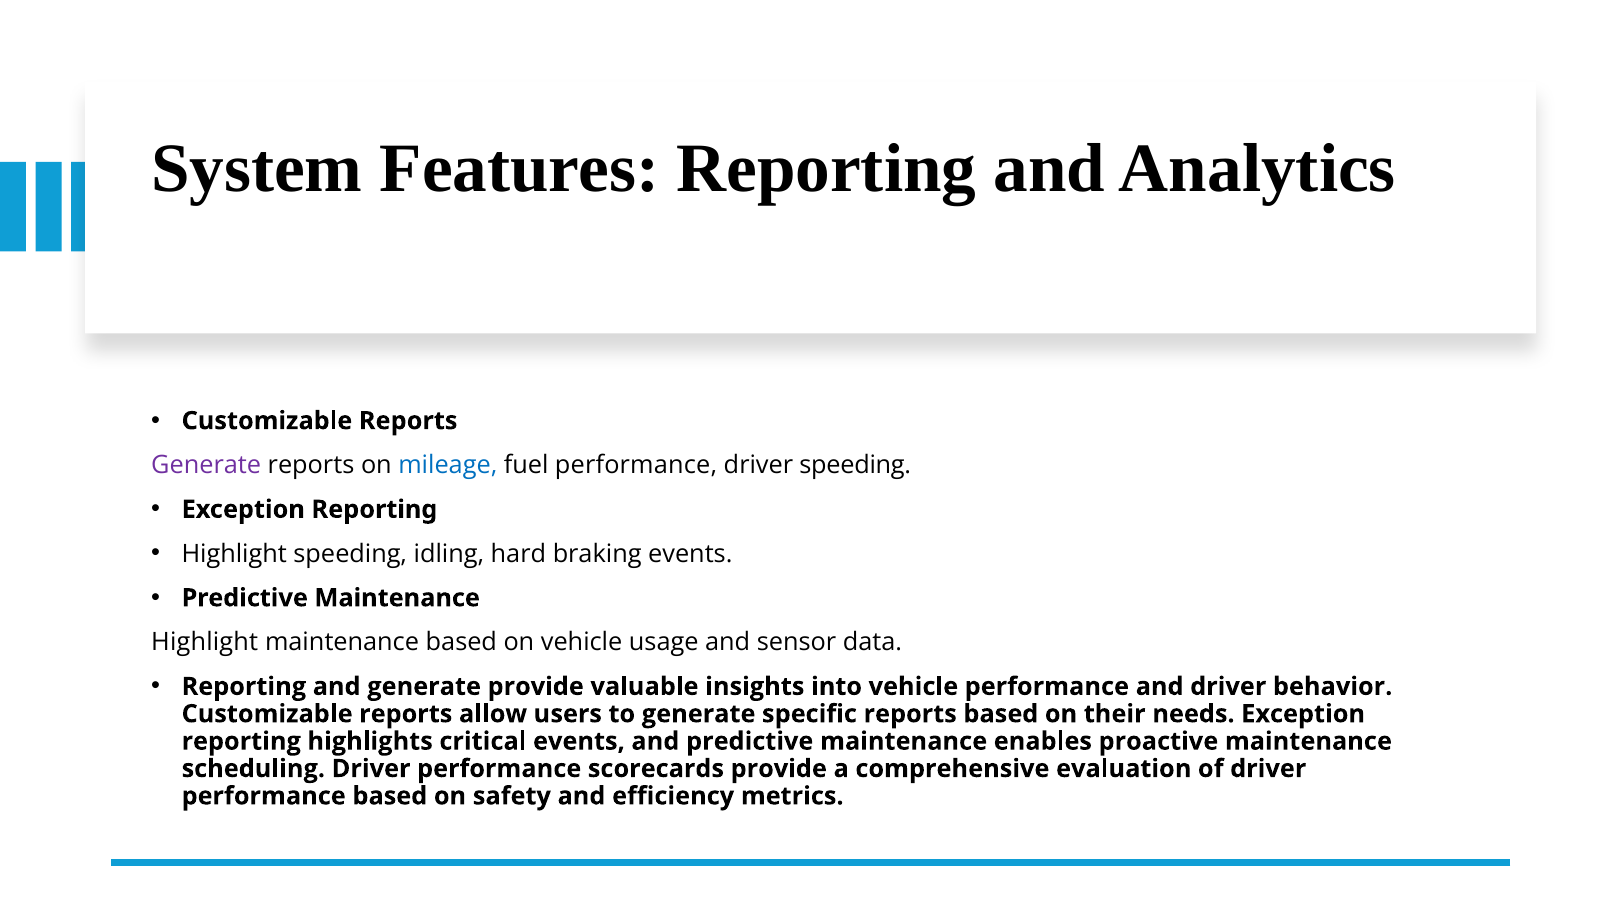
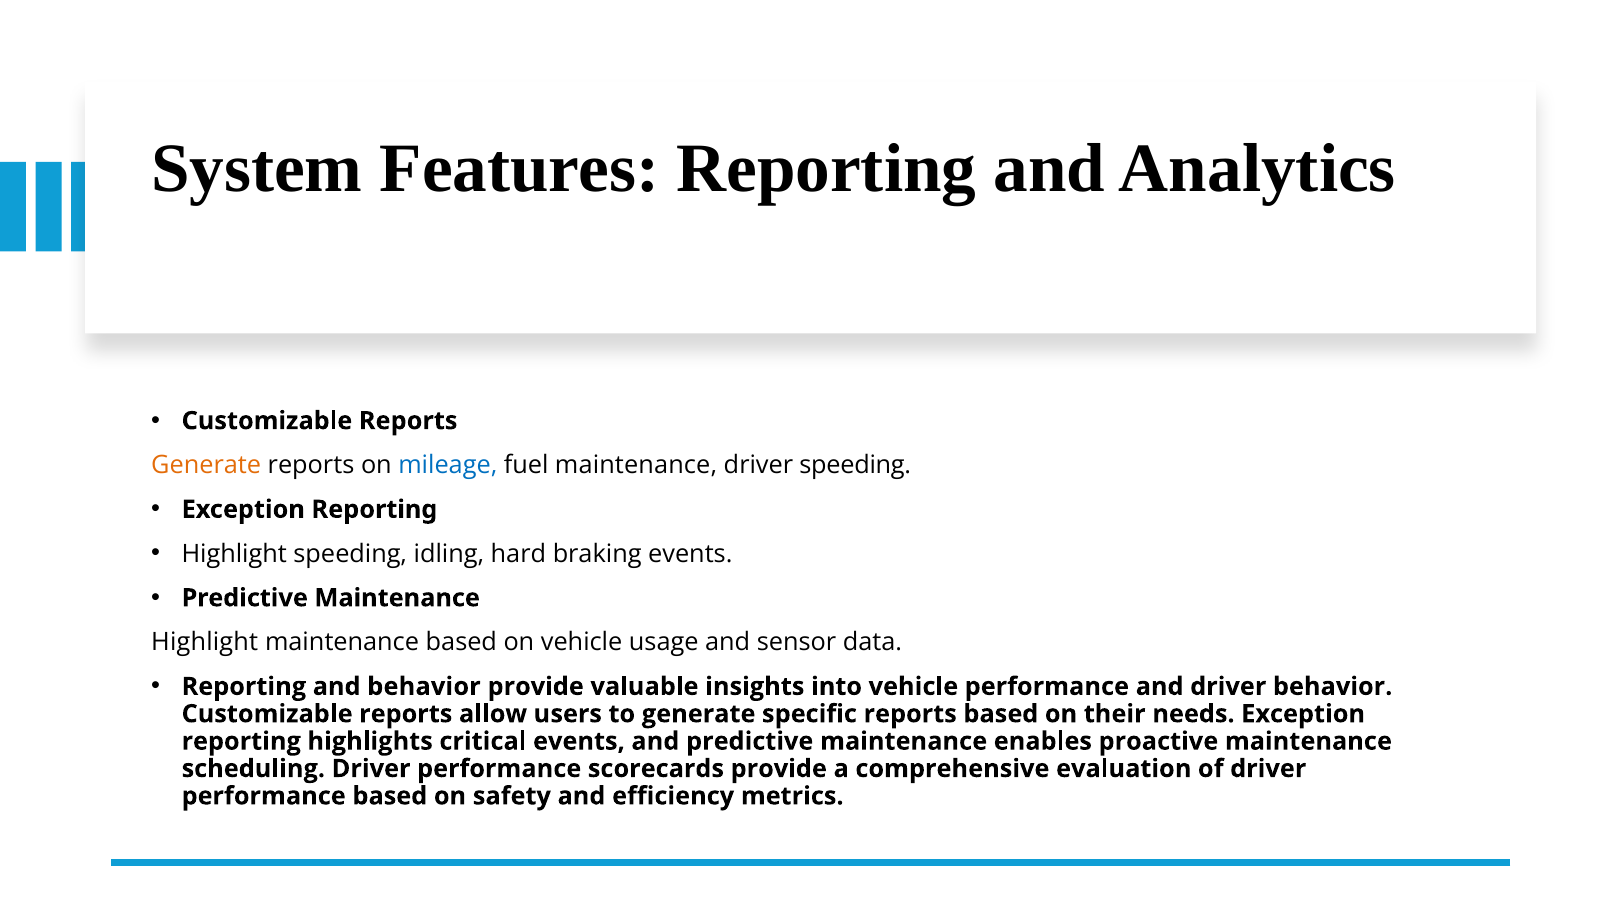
Generate at (206, 465) colour: purple -> orange
fuel performance: performance -> maintenance
and generate: generate -> behavior
